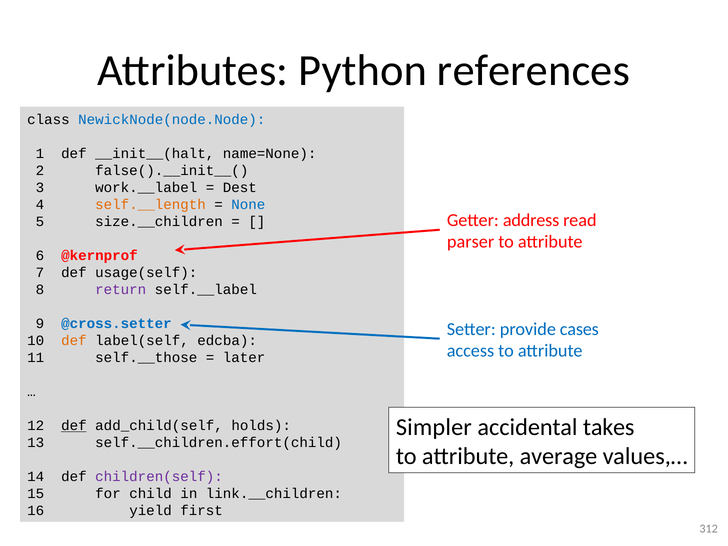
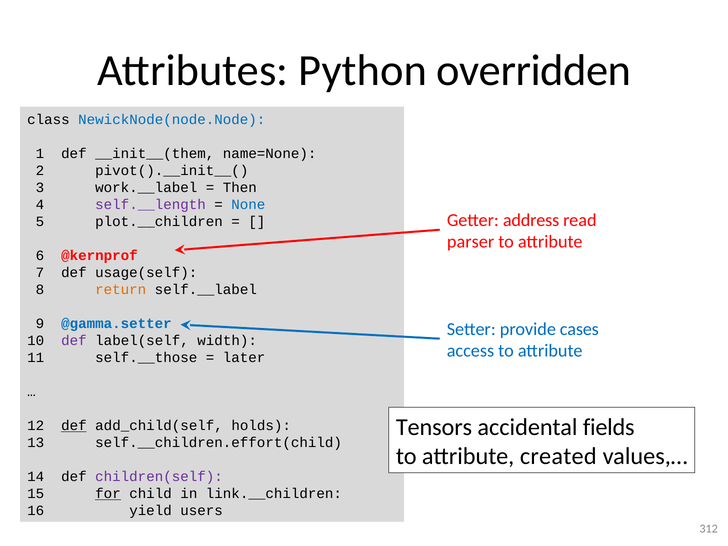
references: references -> overridden
__init__(halt: __init__(halt -> __init__(them
false().__init__(: false().__init__( -> pivot().__init__(
Dest: Dest -> Then
self.__length colour: orange -> purple
size.__children: size.__children -> plot.__children
return colour: purple -> orange
@cross.setter: @cross.setter -> @gamma.setter
def at (74, 341) colour: orange -> purple
edcba: edcba -> width
Simpler: Simpler -> Tensors
takes: takes -> fields
average: average -> created
for underline: none -> present
first: first -> users
